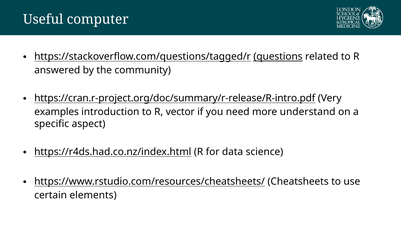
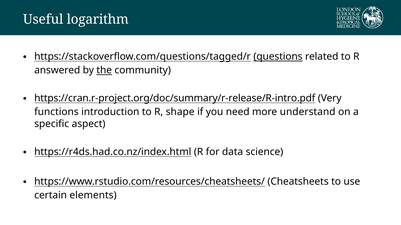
computer: computer -> logarithm
the underline: none -> present
examples: examples -> functions
vector: vector -> shape
